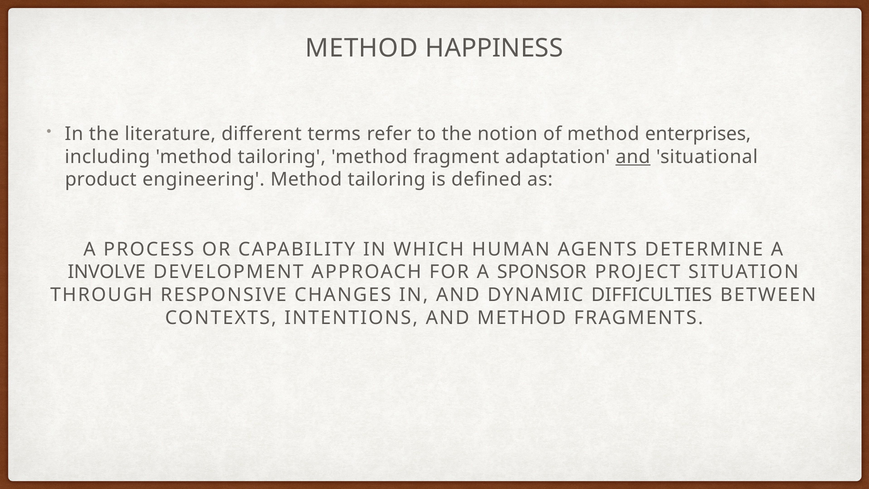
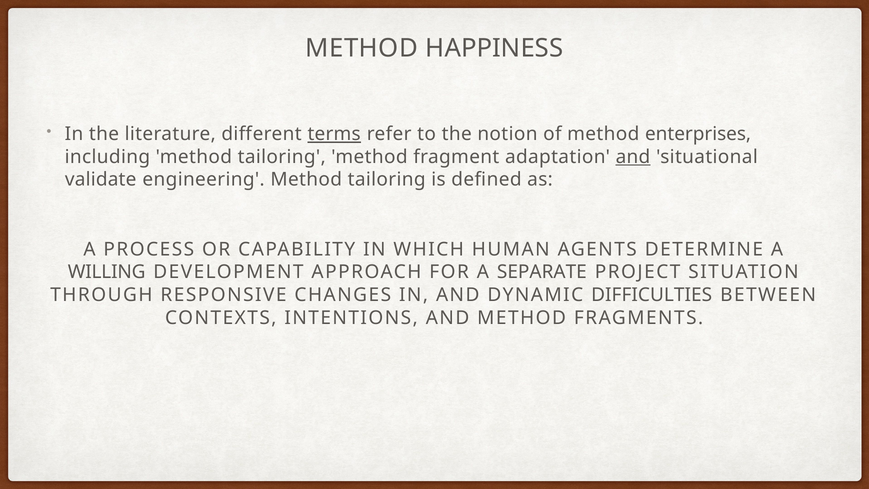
terms underline: none -> present
product: product -> validate
INVOLVE: INVOLVE -> WILLING
SPONSOR: SPONSOR -> SEPARATE
